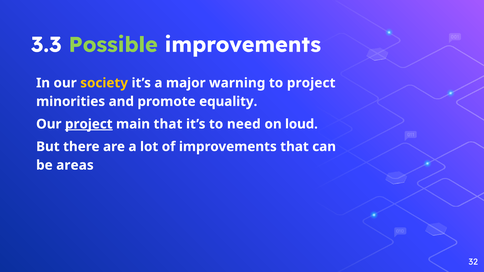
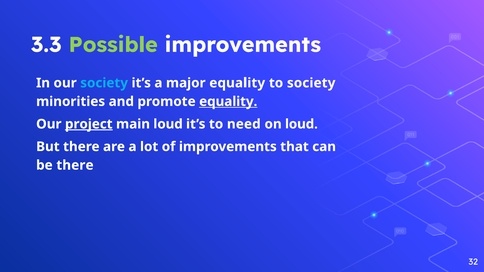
society at (104, 83) colour: yellow -> light blue
major warning: warning -> equality
to project: project -> society
equality at (228, 102) underline: none -> present
main that: that -> loud
be areas: areas -> there
